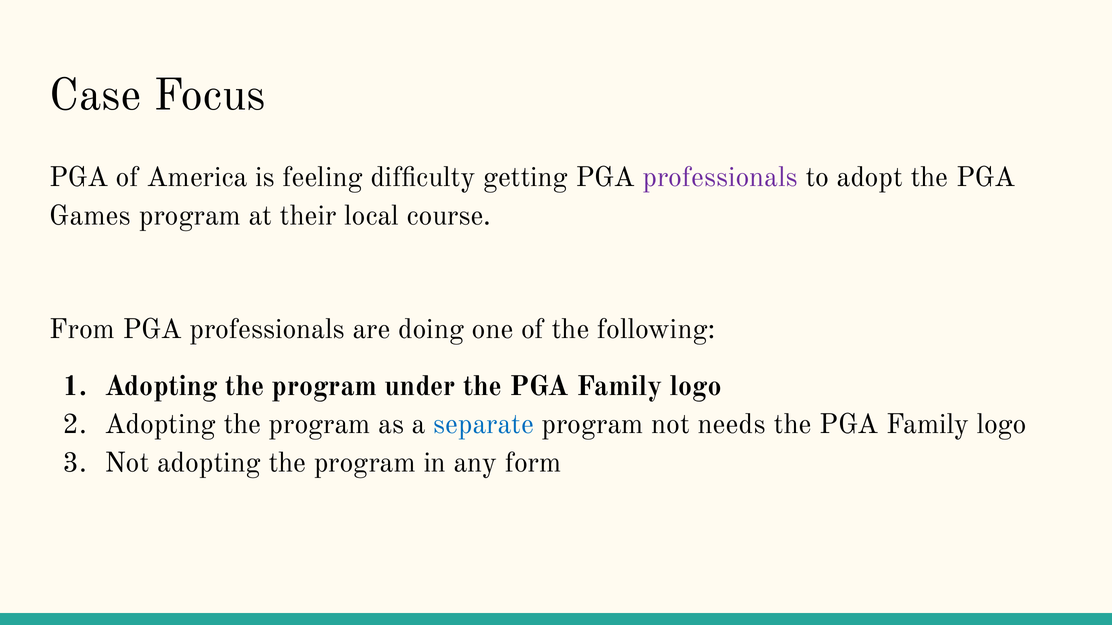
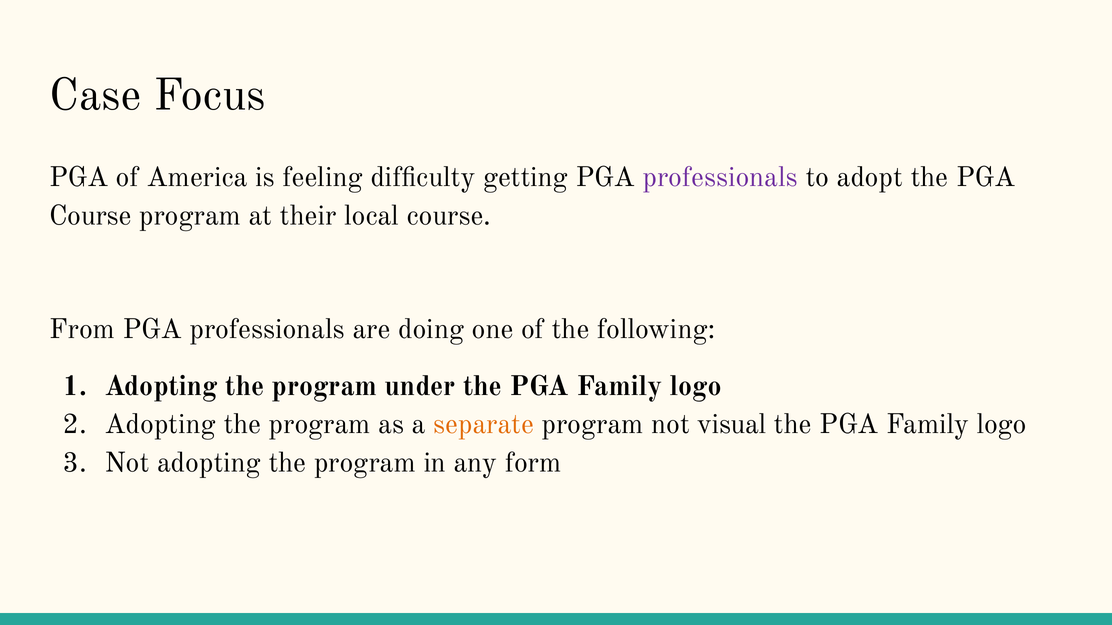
Games at (90, 216): Games -> Course
separate colour: blue -> orange
needs: needs -> visual
